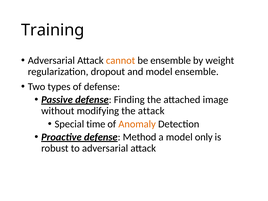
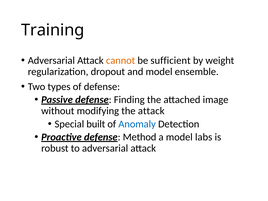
be ensemble: ensemble -> sufficient
time: time -> built
Anomaly colour: orange -> blue
only: only -> labs
